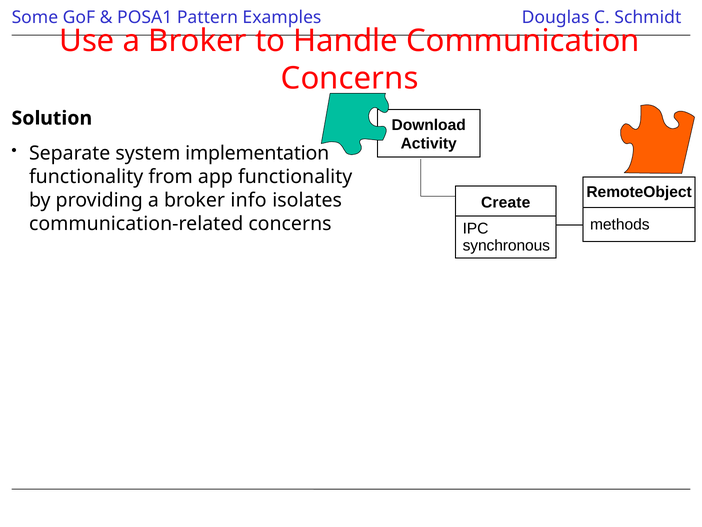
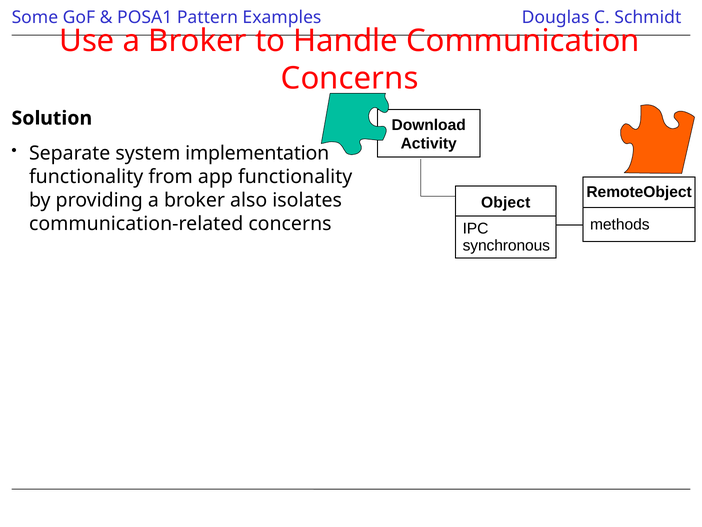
info: info -> also
Create: Create -> Object
